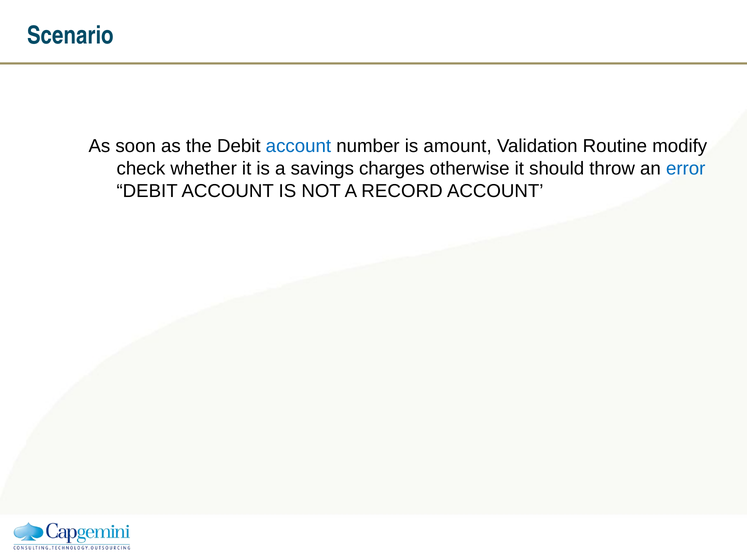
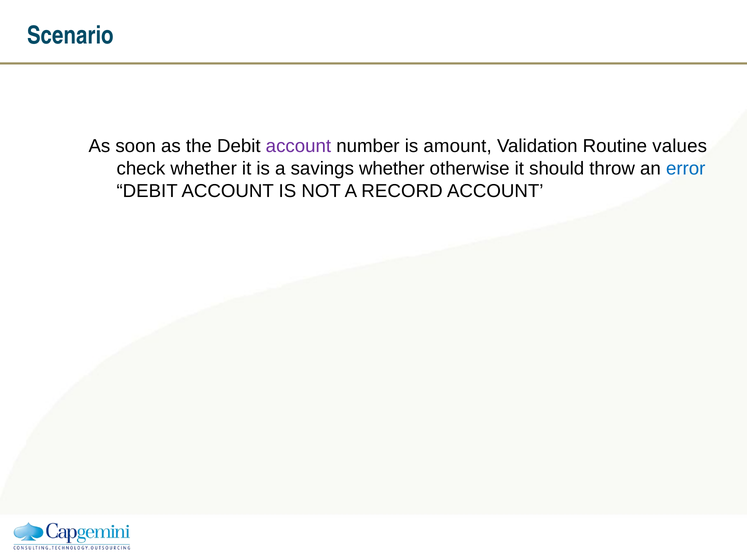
account at (298, 146) colour: blue -> purple
modify: modify -> values
savings charges: charges -> whether
